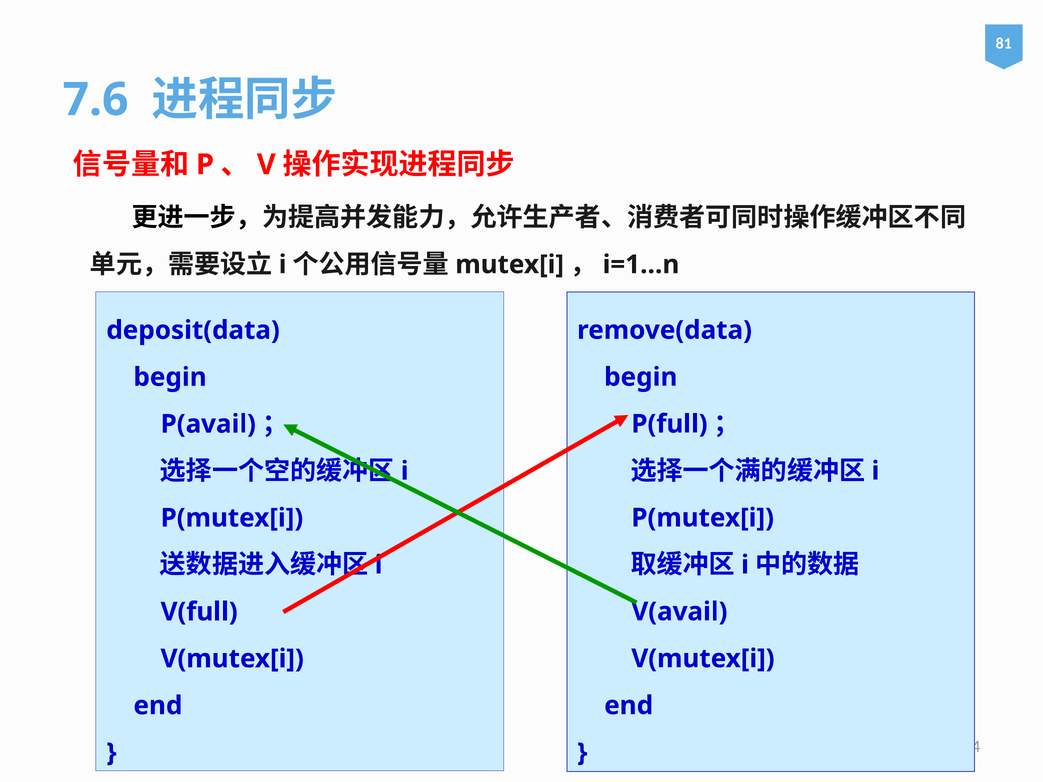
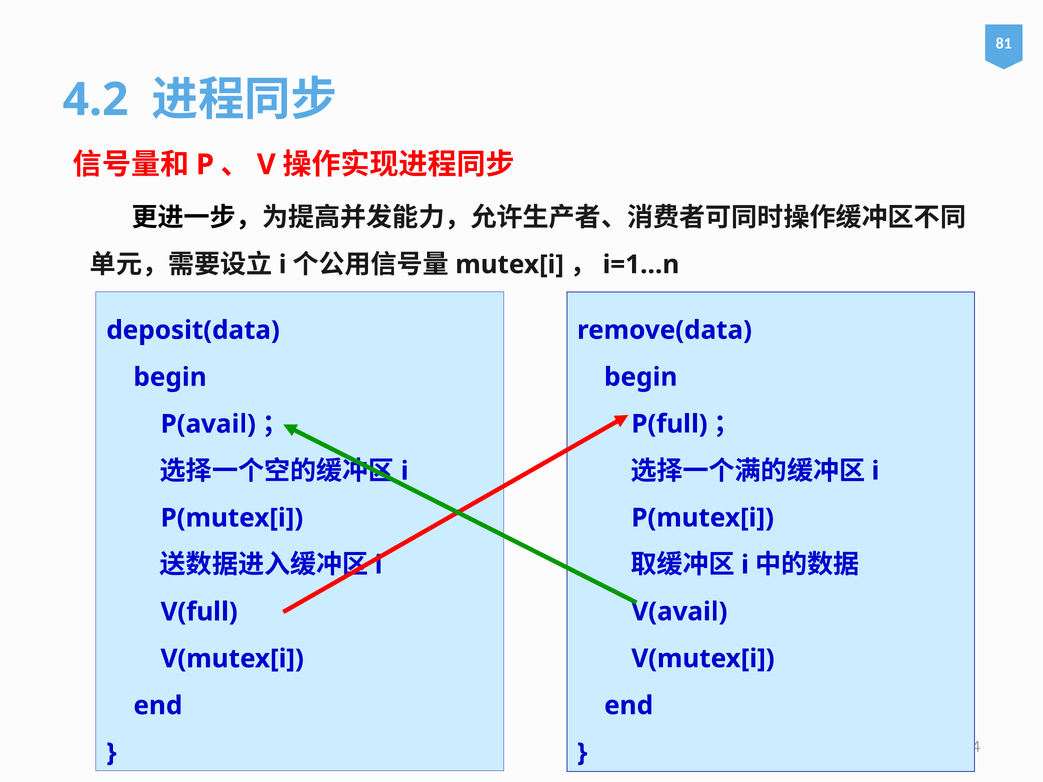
7.6: 7.6 -> 4.2
